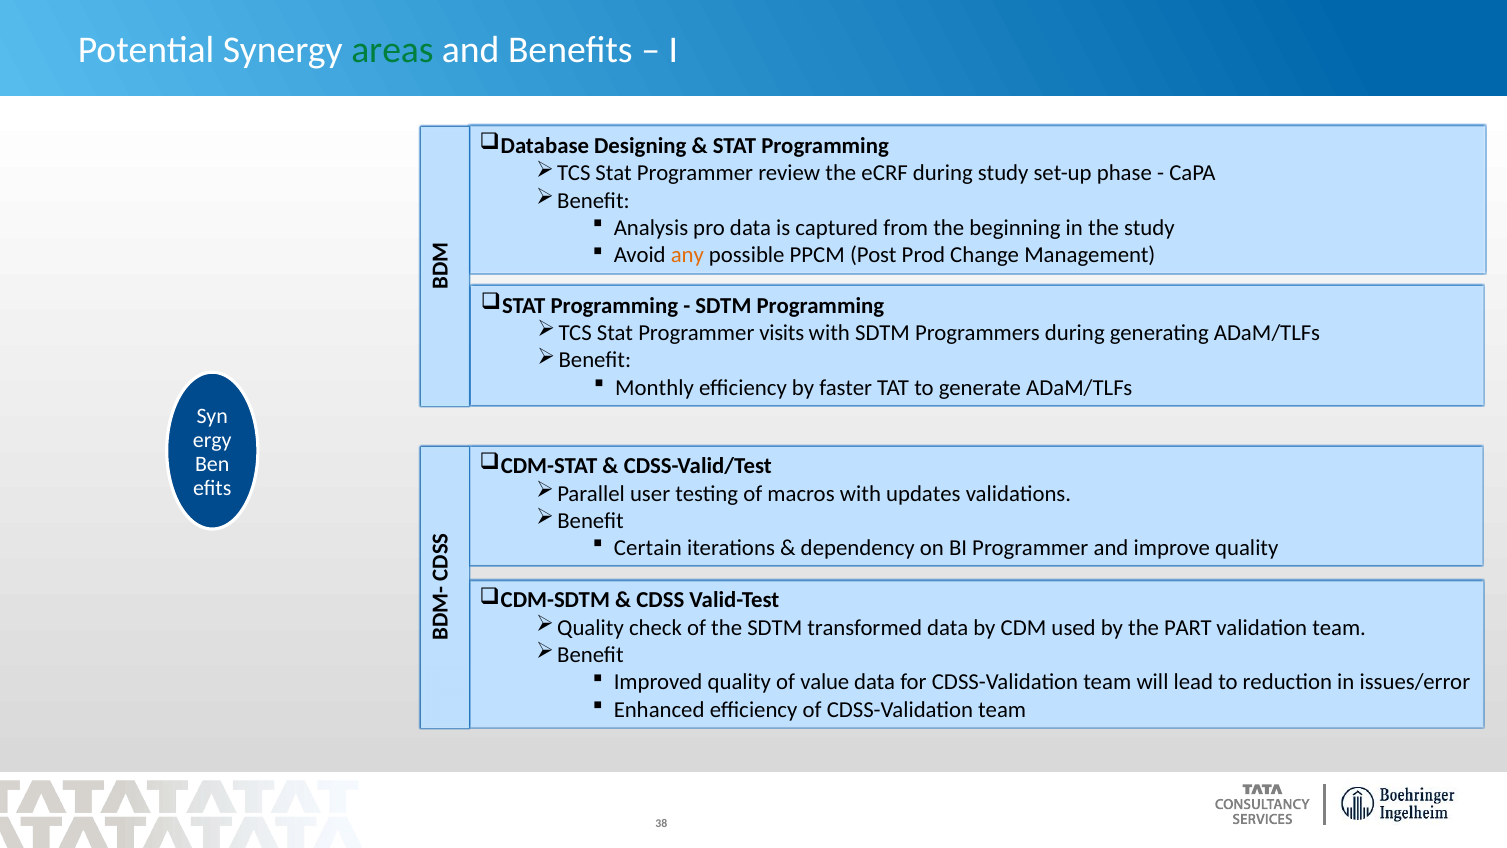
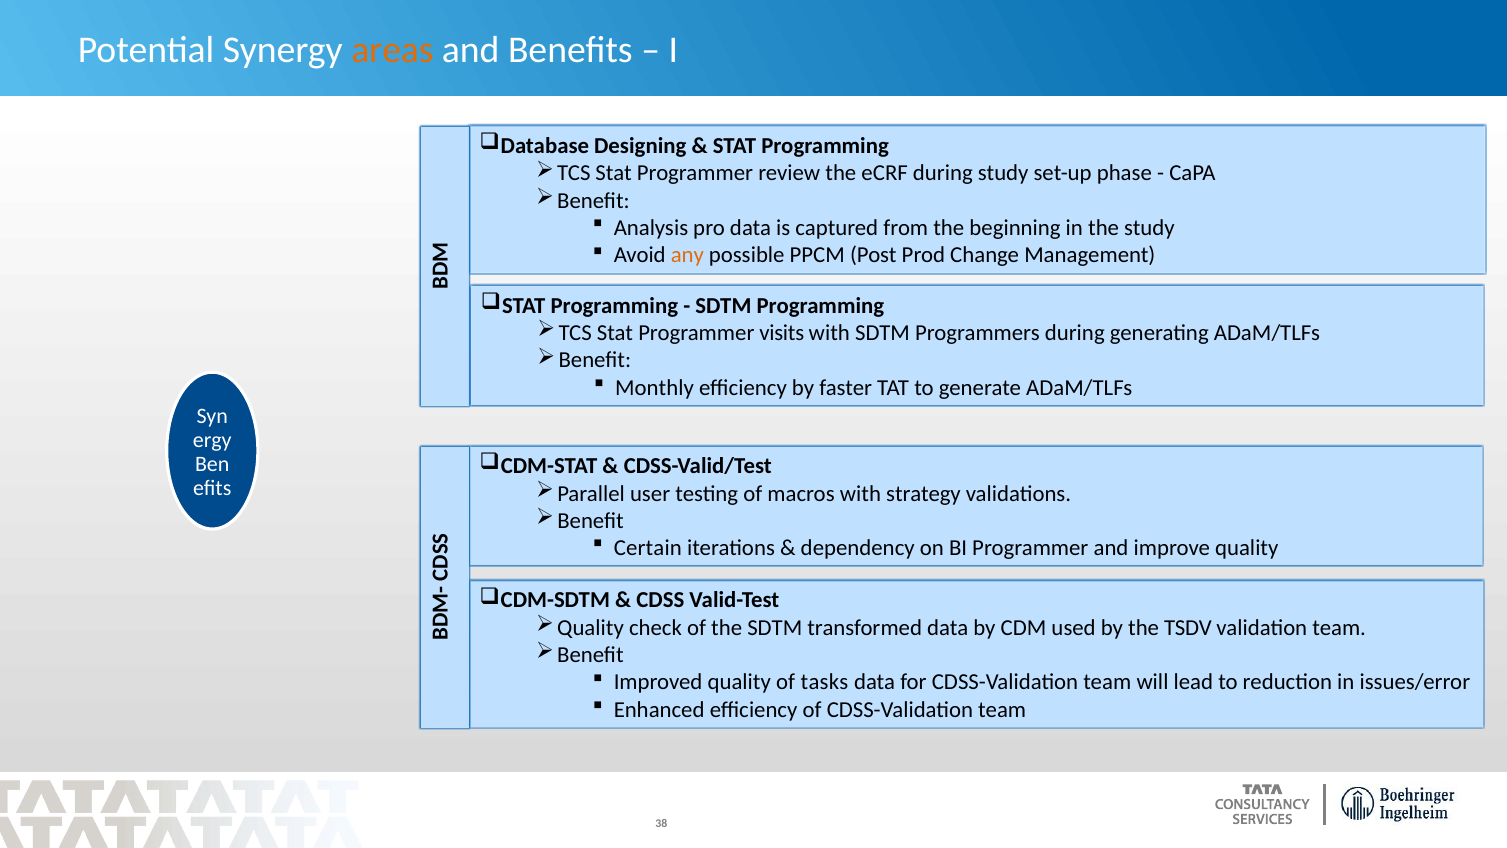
areas colour: green -> orange
updates: updates -> strategy
PART: PART -> TSDV
value: value -> tasks
